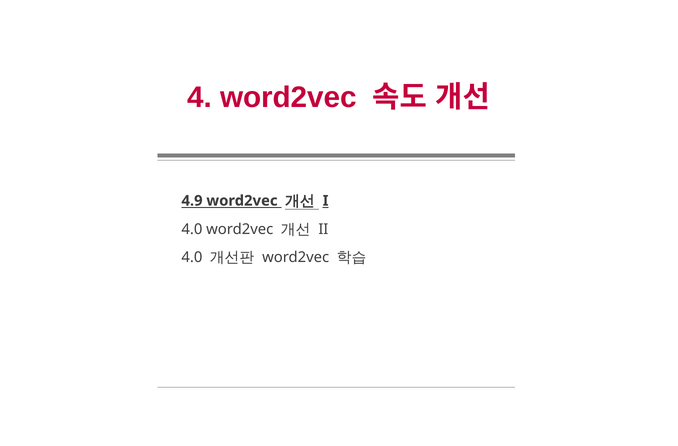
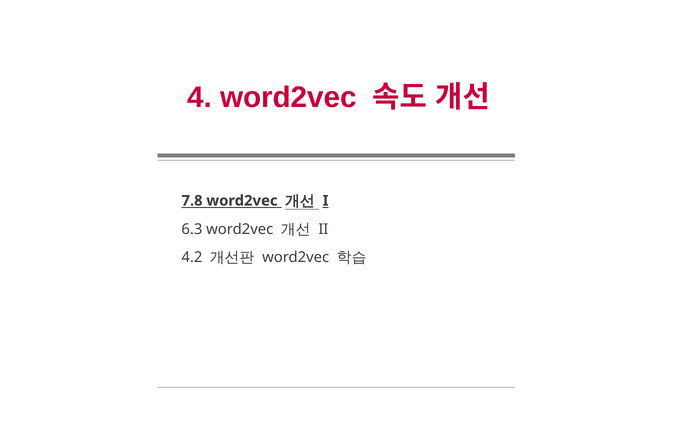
4.9: 4.9 -> 7.8
4.0 at (192, 229): 4.0 -> 6.3
4.0 at (192, 257): 4.0 -> 4.2
